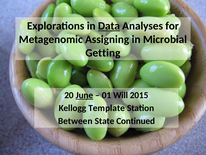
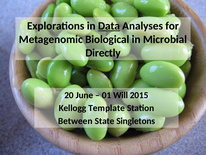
Assigning: Assigning -> Biological
Getting: Getting -> Directly
June underline: present -> none
Continued: Continued -> Singletons
